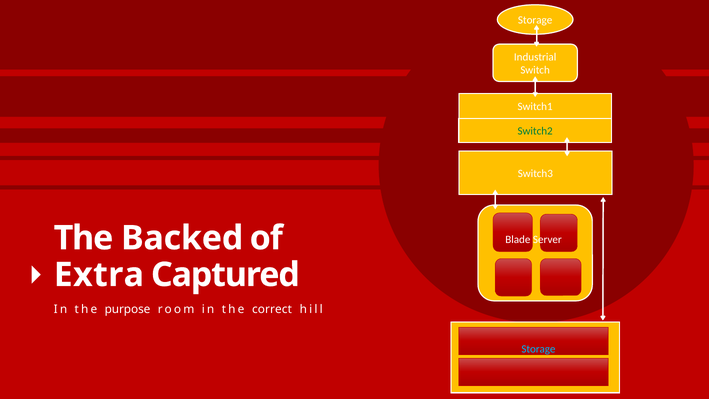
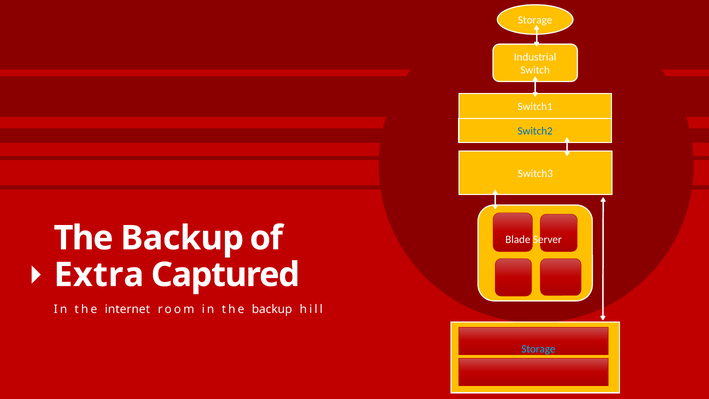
Switch2 colour: green -> blue
Backed at (182, 238): Backed -> Backup
purpose: purpose -> internet
in the correct: correct -> backup
